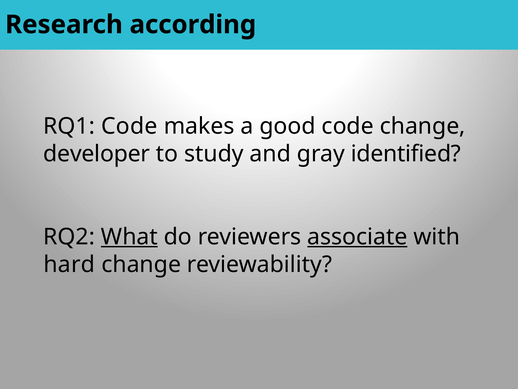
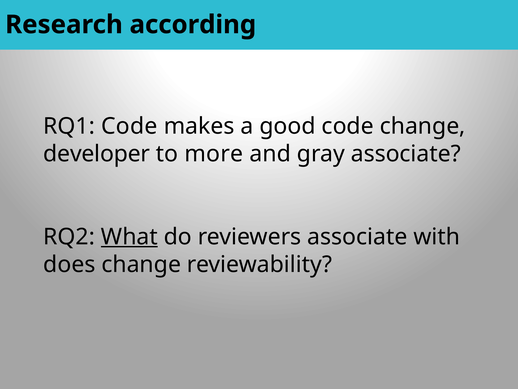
study: study -> more
gray identified: identified -> associate
associate at (357, 236) underline: present -> none
hard: hard -> does
